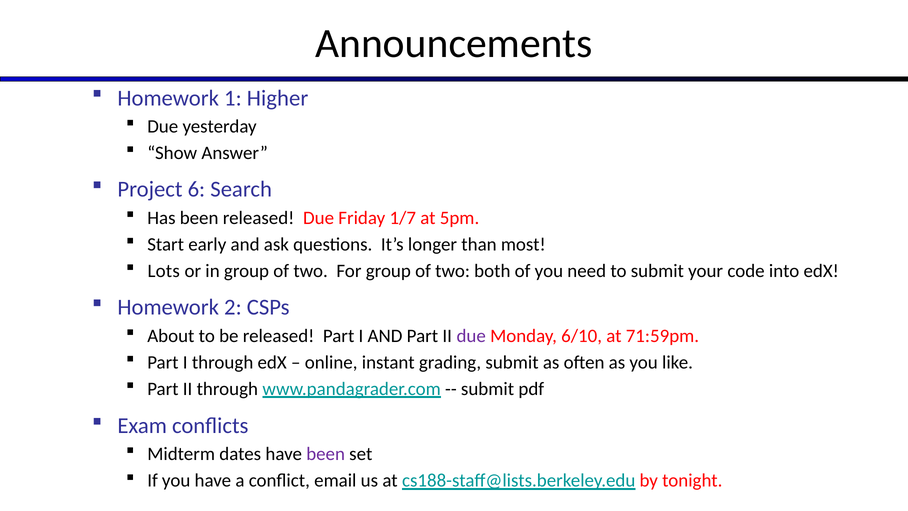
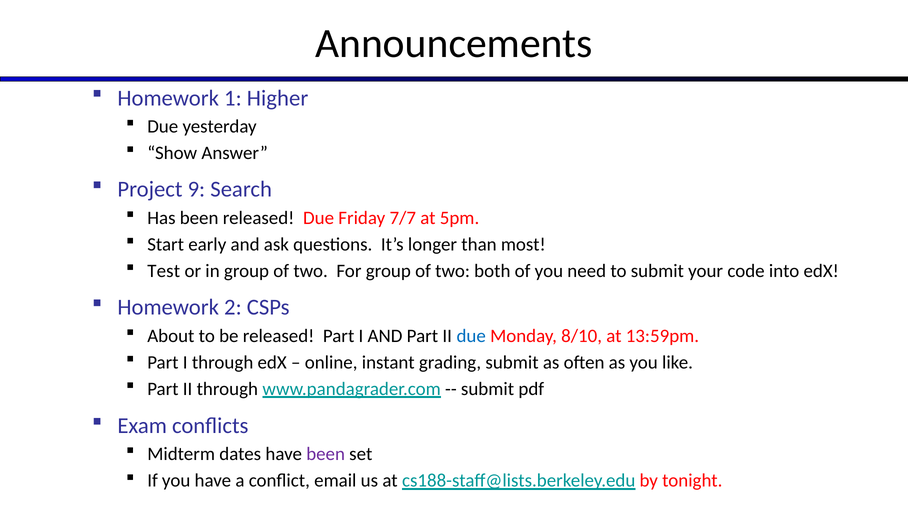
6: 6 -> 9
1/7: 1/7 -> 7/7
Lots: Lots -> Test
due at (471, 336) colour: purple -> blue
6/10: 6/10 -> 8/10
71:59pm: 71:59pm -> 13:59pm
